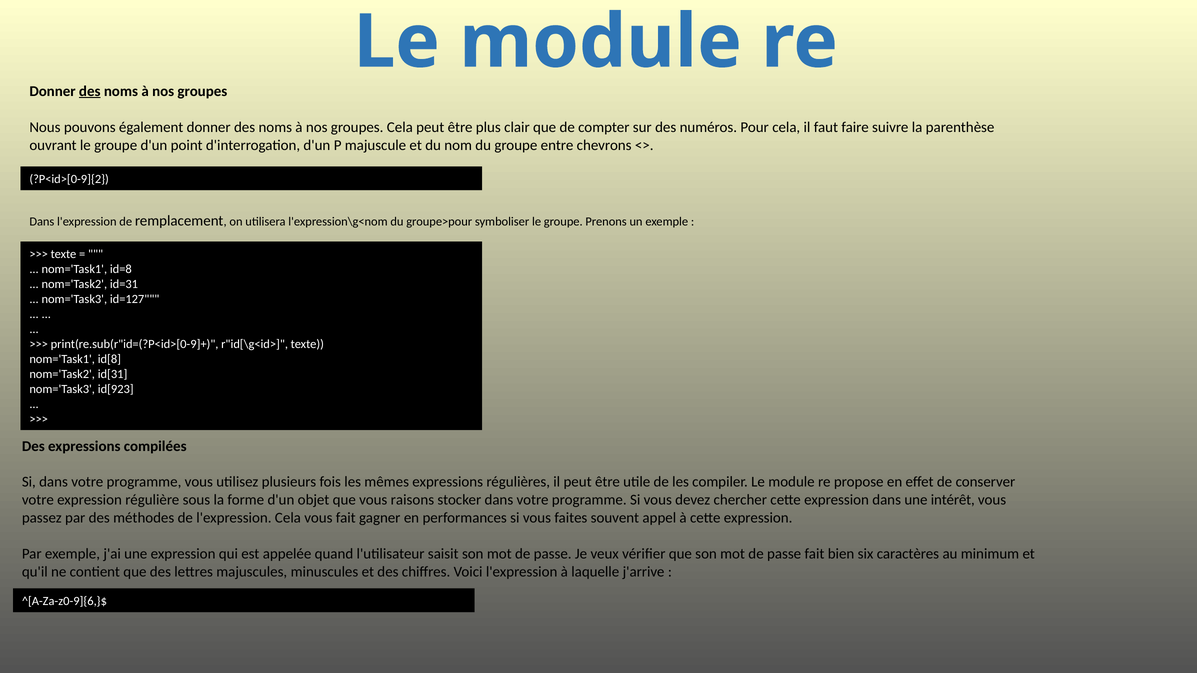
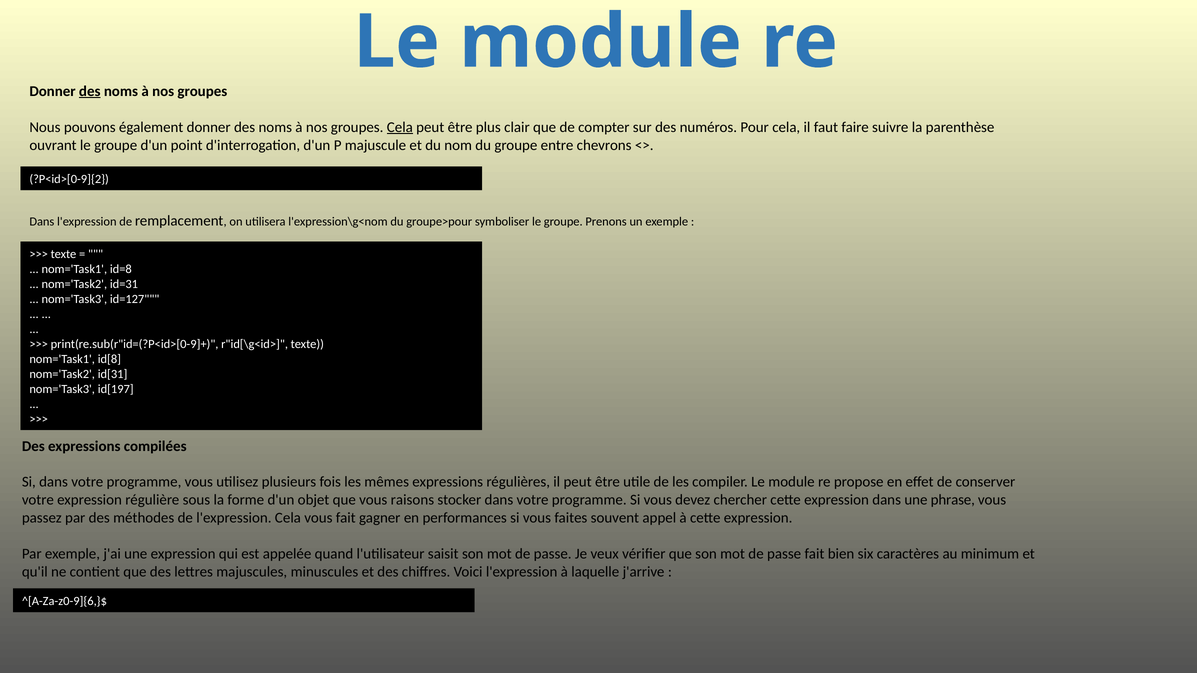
Cela at (400, 127) underline: none -> present
id[923: id[923 -> id[197
intérêt: intérêt -> phrase
